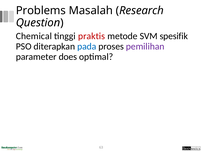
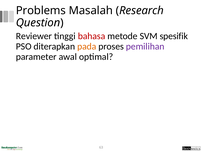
Chemical: Chemical -> Reviewer
praktis: praktis -> bahasa
pada colour: blue -> orange
does: does -> awal
